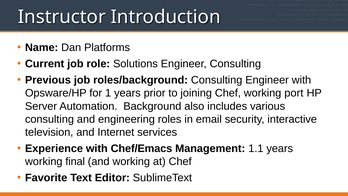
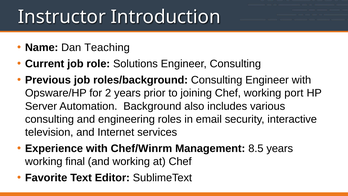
Platforms: Platforms -> Teaching
1: 1 -> 2
Chef/Emacs: Chef/Emacs -> Chef/Winrm
1.1: 1.1 -> 8.5
